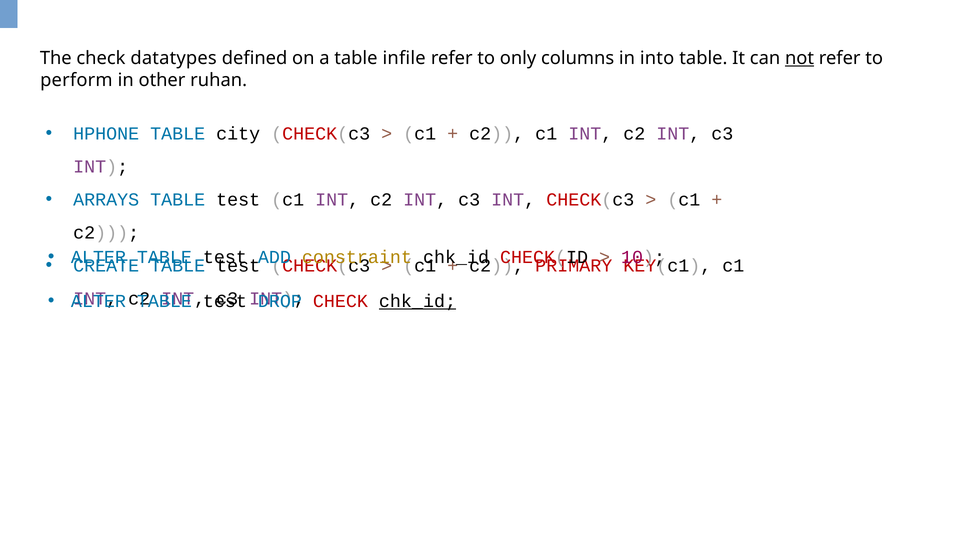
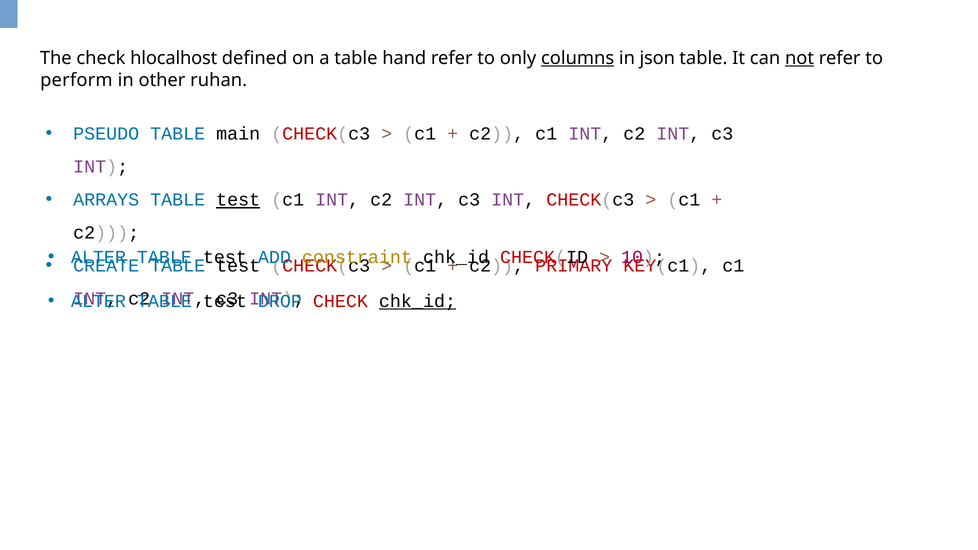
datatypes: datatypes -> hlocalhost
infile: infile -> hand
columns underline: none -> present
into: into -> json
HPHONE: HPHONE -> PSEUDO
city: city -> main
test at (238, 200) underline: none -> present
